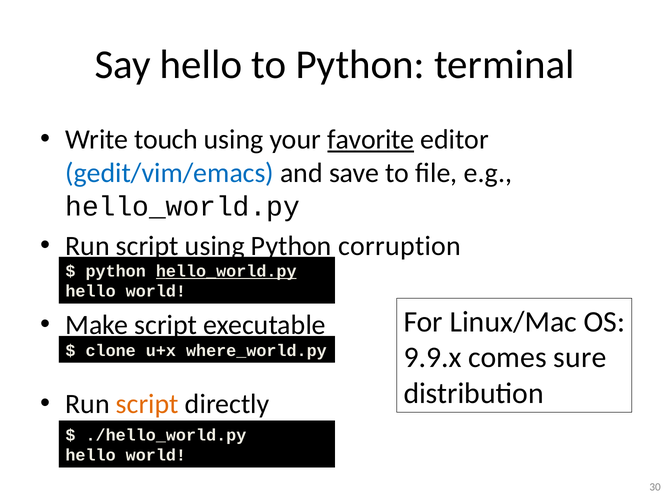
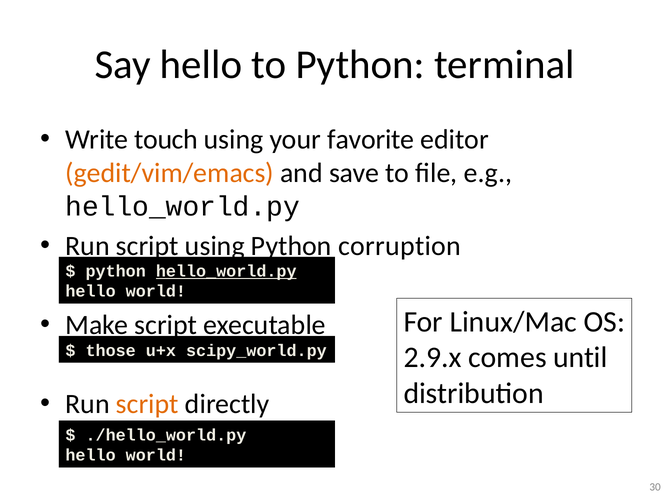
favorite underline: present -> none
gedit/vim/emacs colour: blue -> orange
clone: clone -> those
where_world.py: where_world.py -> scipy_world.py
9.9.x: 9.9.x -> 2.9.x
sure: sure -> until
